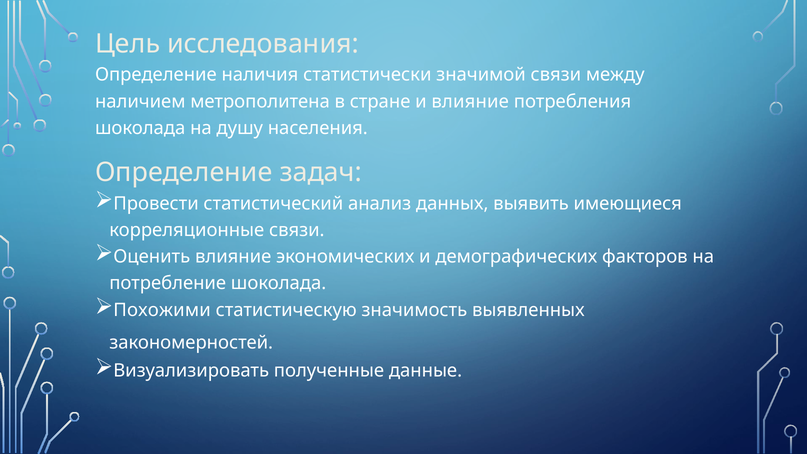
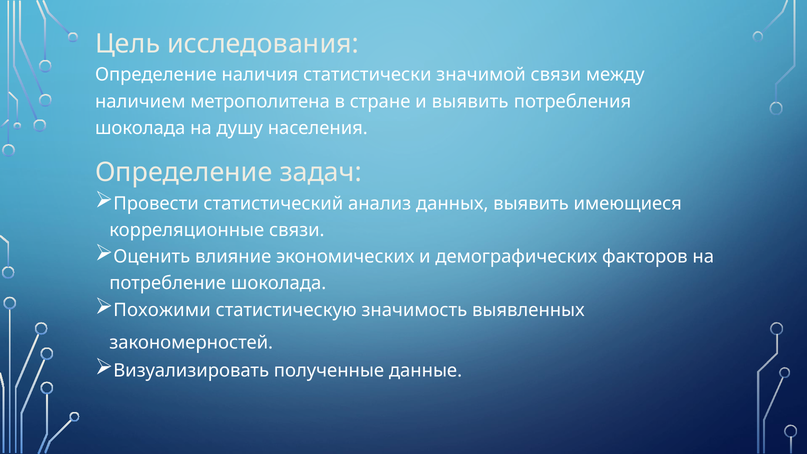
и влияние: влияние -> выявить
